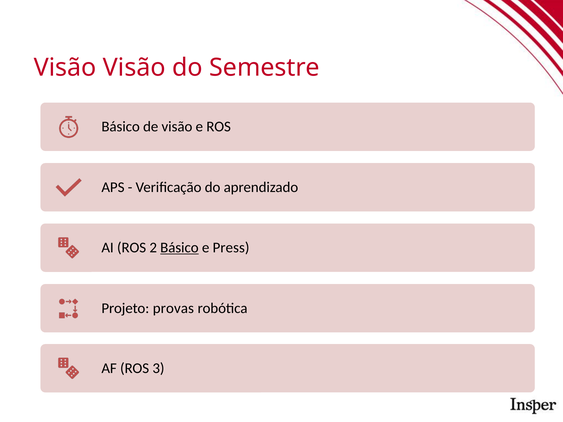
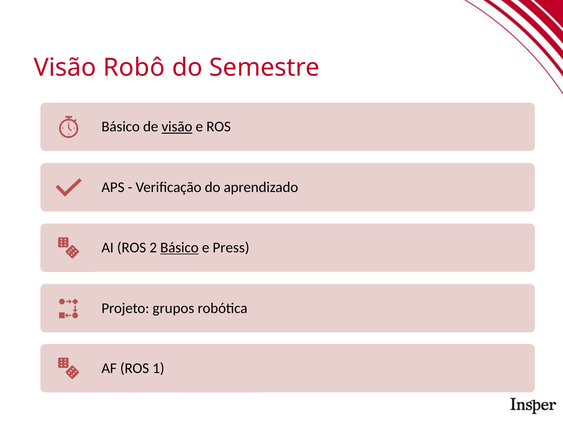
Visão Visão: Visão -> Robô
visão at (177, 127) underline: none -> present
provas: provas -> grupos
3: 3 -> 1
